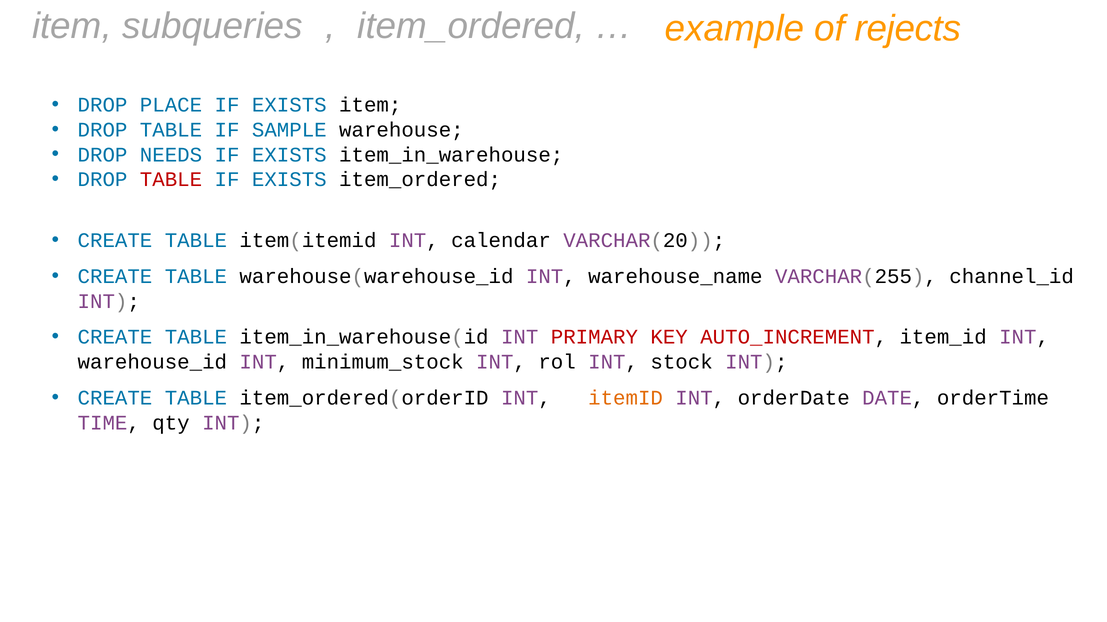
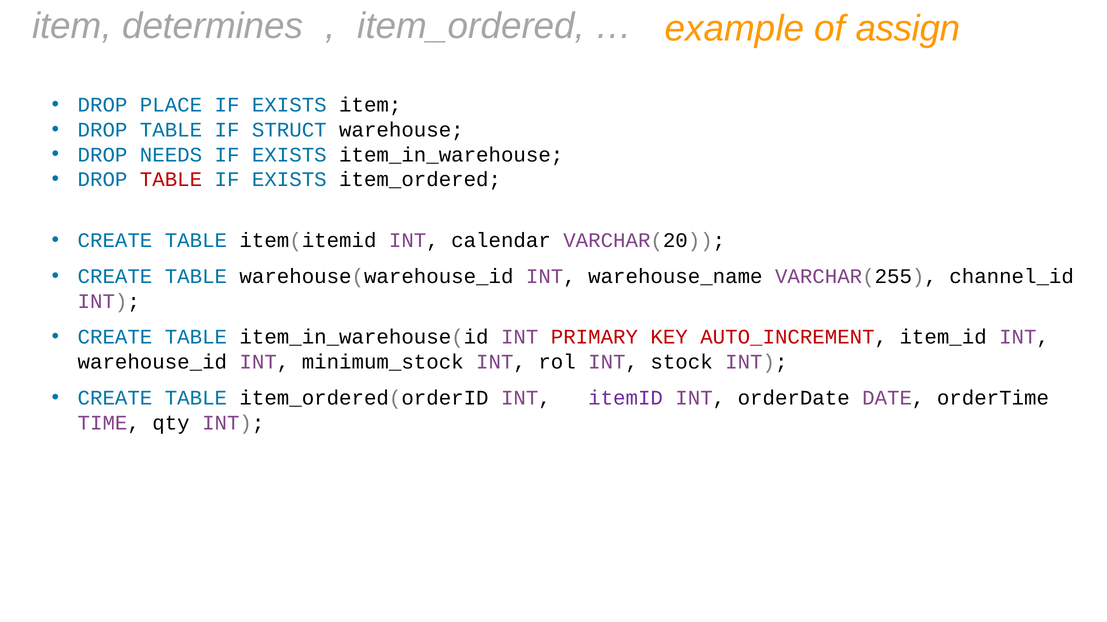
subqueries: subqueries -> determines
rejects: rejects -> assign
SAMPLE: SAMPLE -> STRUCT
itemID colour: orange -> purple
